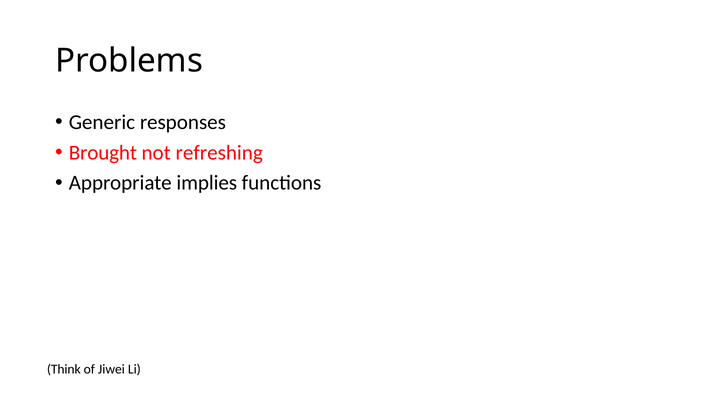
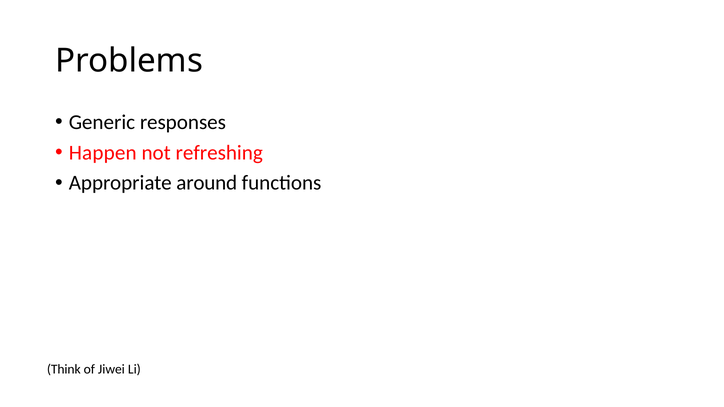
Brought: Brought -> Happen
implies: implies -> around
